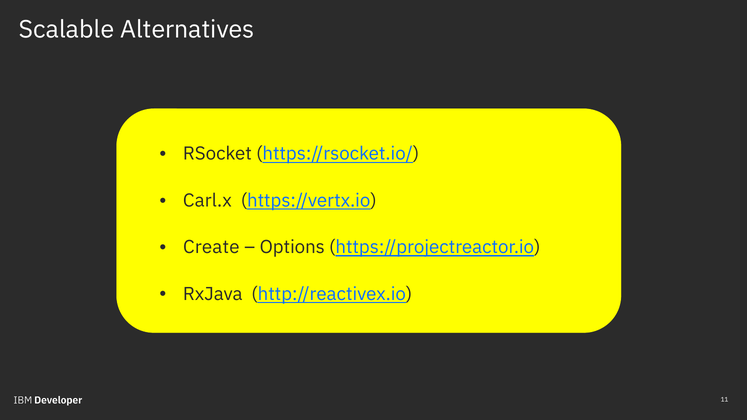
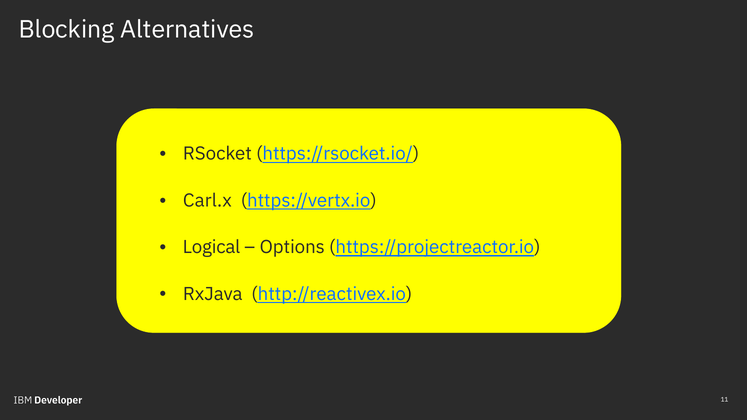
Scalable: Scalable -> Blocking
Create: Create -> Logical
